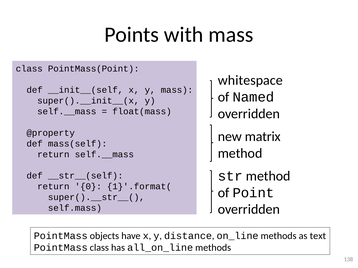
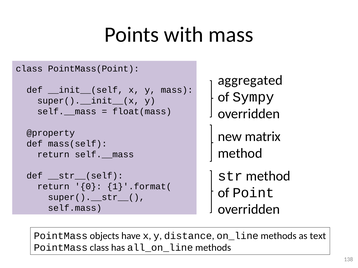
whitespace: whitespace -> aggregated
Named: Named -> Sympy
